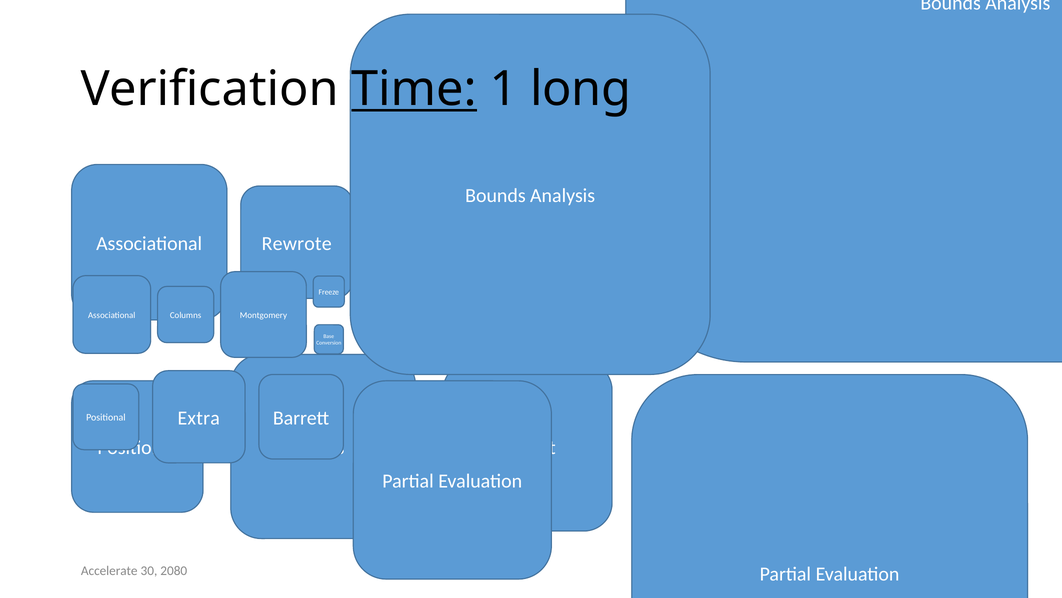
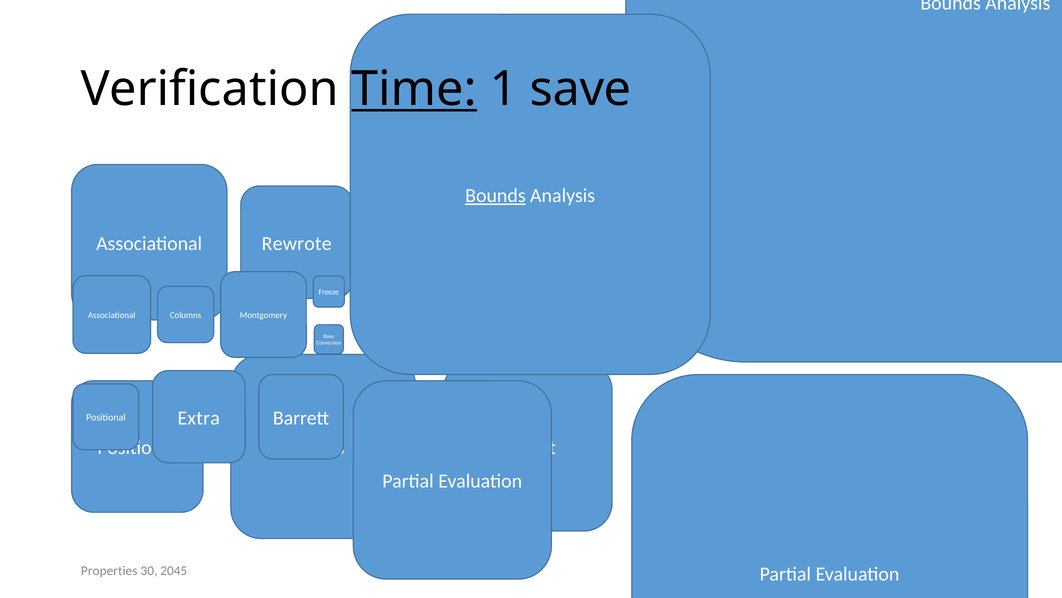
long: long -> save
Bounds at (495, 196) underline: none -> present
Accelerate: Accelerate -> Properties
2080: 2080 -> 2045
